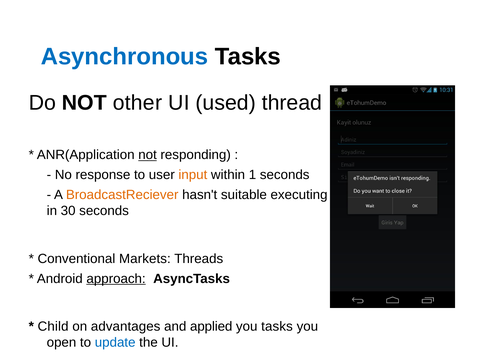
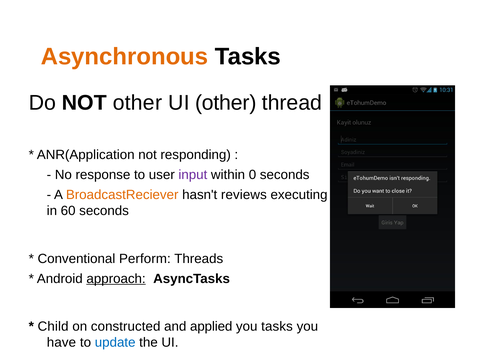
Asynchronous colour: blue -> orange
UI used: used -> other
not at (148, 155) underline: present -> none
input colour: orange -> purple
1: 1 -> 0
suitable: suitable -> reviews
30: 30 -> 60
Markets: Markets -> Perform
advantages: advantages -> constructed
open: open -> have
